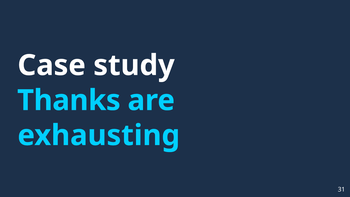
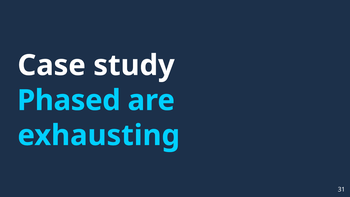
Thanks: Thanks -> Phased
